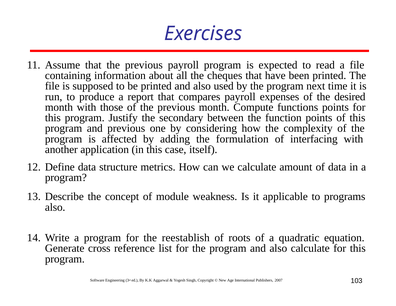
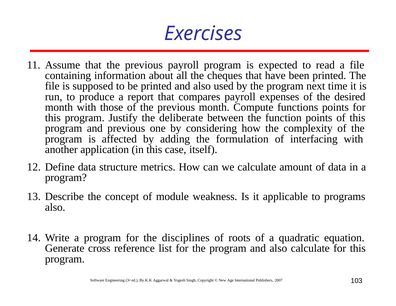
secondary: secondary -> deliberate
reestablish: reestablish -> disciplines
